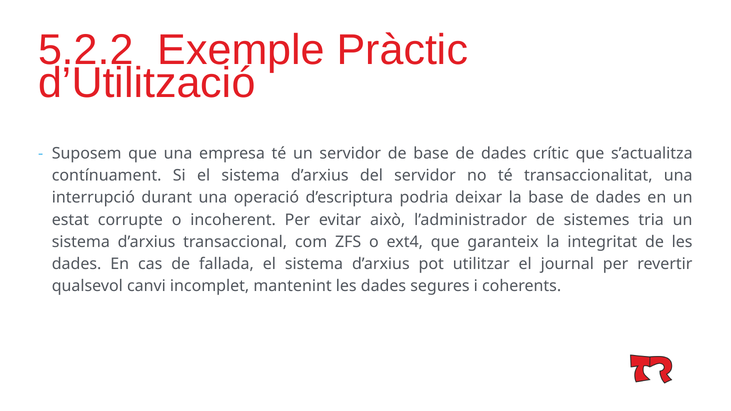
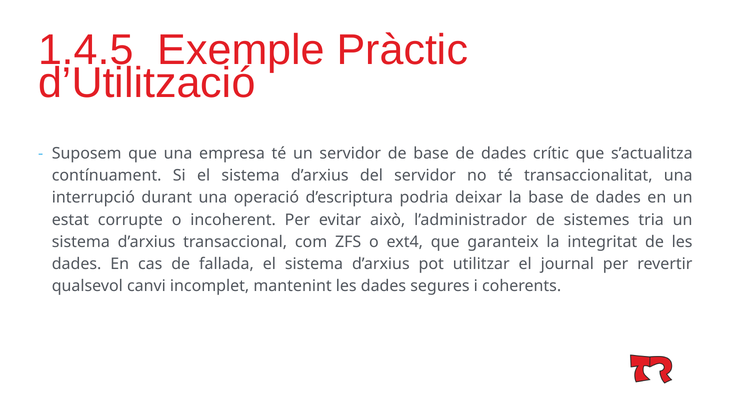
5.2.2: 5.2.2 -> 1.4.5
